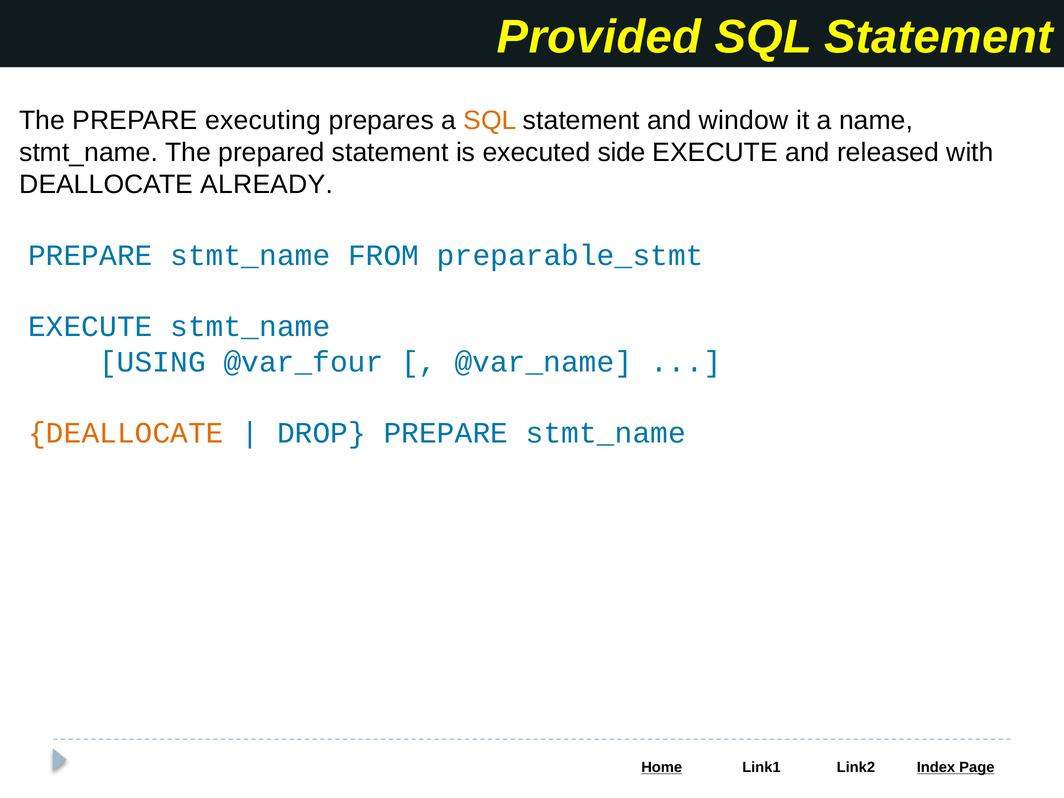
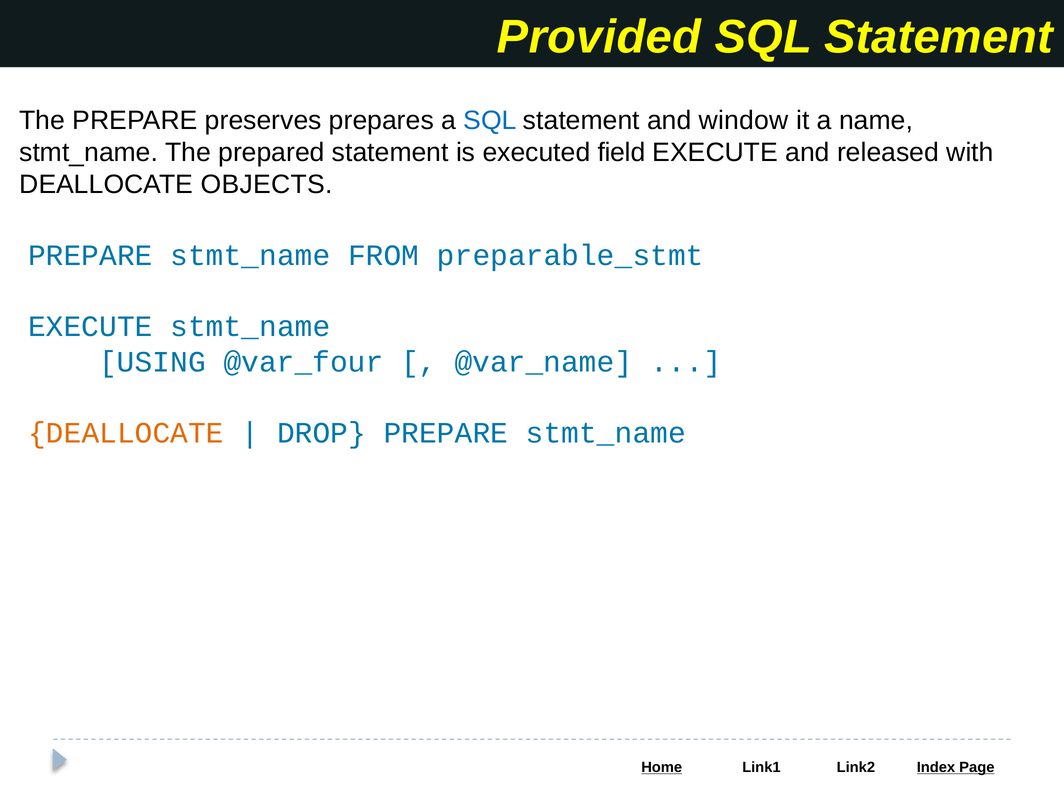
executing: executing -> preserves
SQL at (490, 121) colour: orange -> blue
side: side -> field
ALREADY: ALREADY -> OBJECTS
